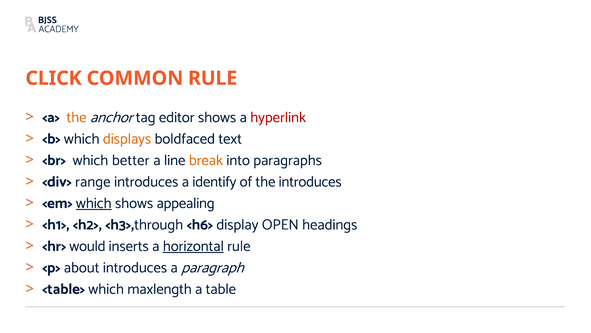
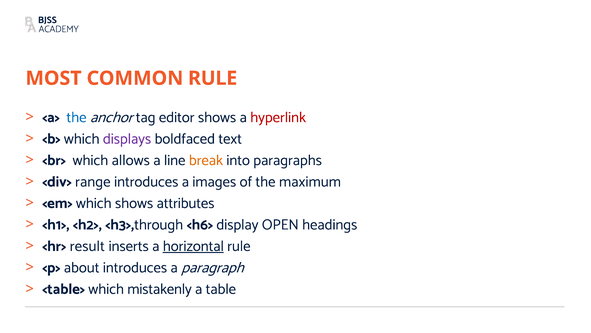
CLICK: CLICK -> MOST
the at (76, 117) colour: orange -> blue
displays colour: orange -> purple
better: better -> allows
identify: identify -> images
the introduces: introduces -> maximum
which at (94, 203) underline: present -> none
appealing: appealing -> attributes
would: would -> result
maxlength: maxlength -> mistakenly
